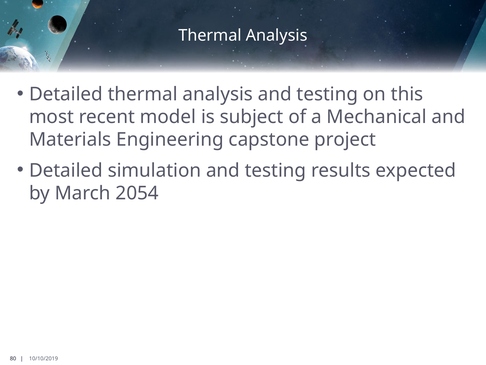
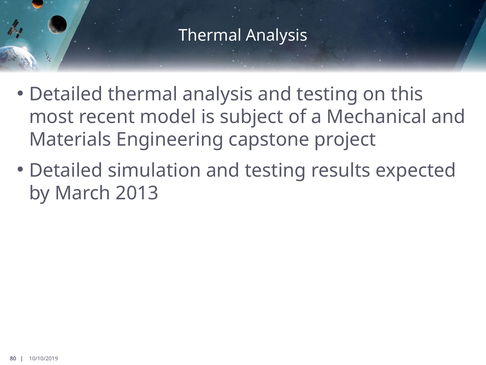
2054: 2054 -> 2013
